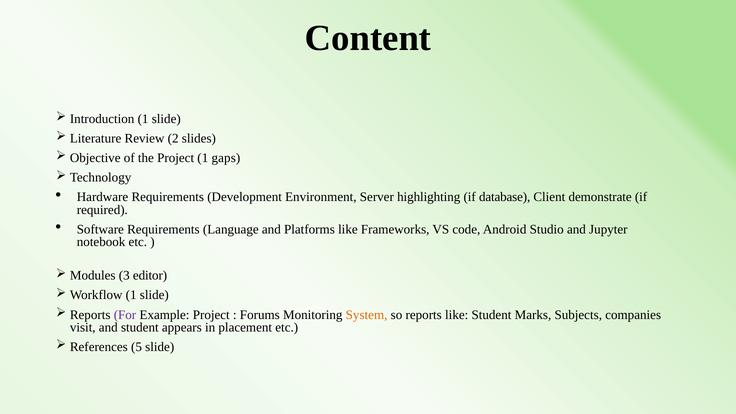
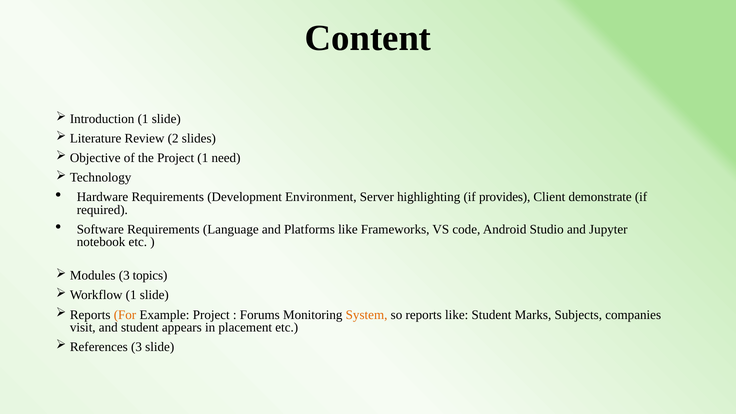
gaps: gaps -> need
database: database -> provides
editor: editor -> topics
For colour: purple -> orange
References 5: 5 -> 3
